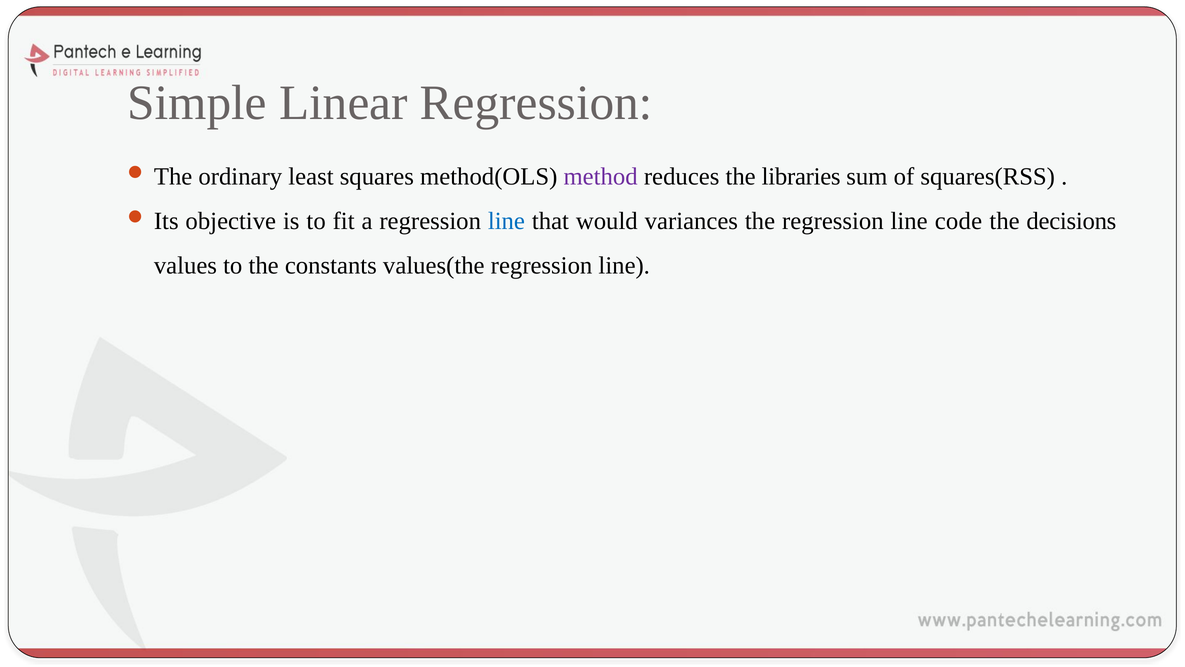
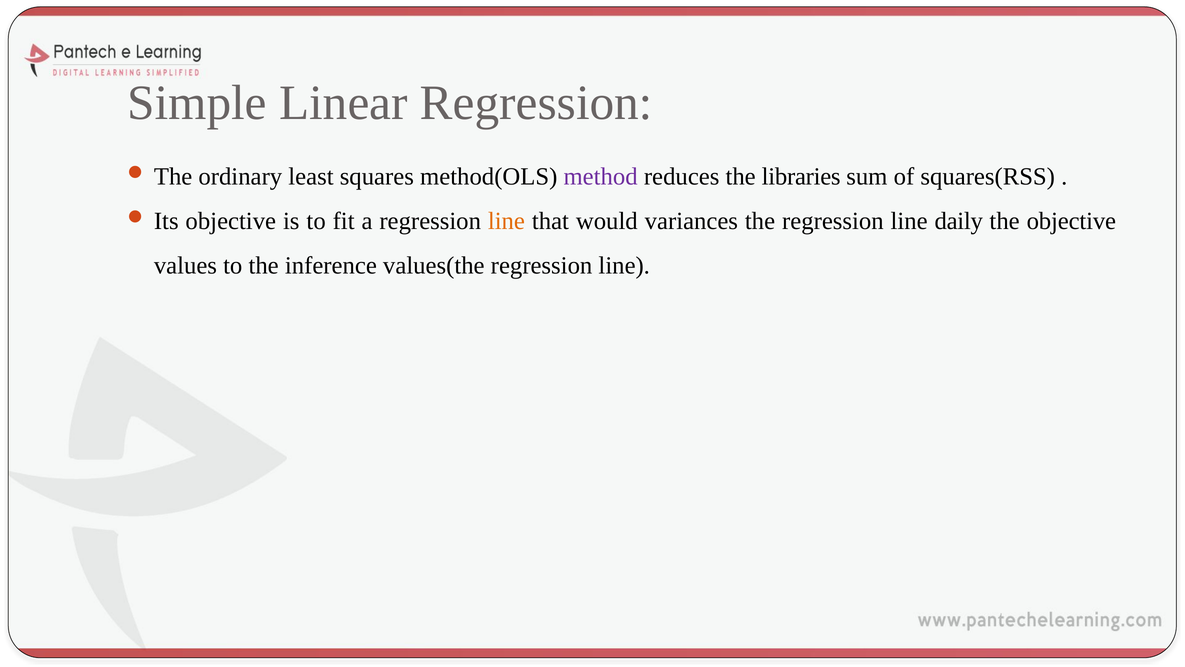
line at (506, 221) colour: blue -> orange
code: code -> daily
the decisions: decisions -> objective
constants: constants -> inference
